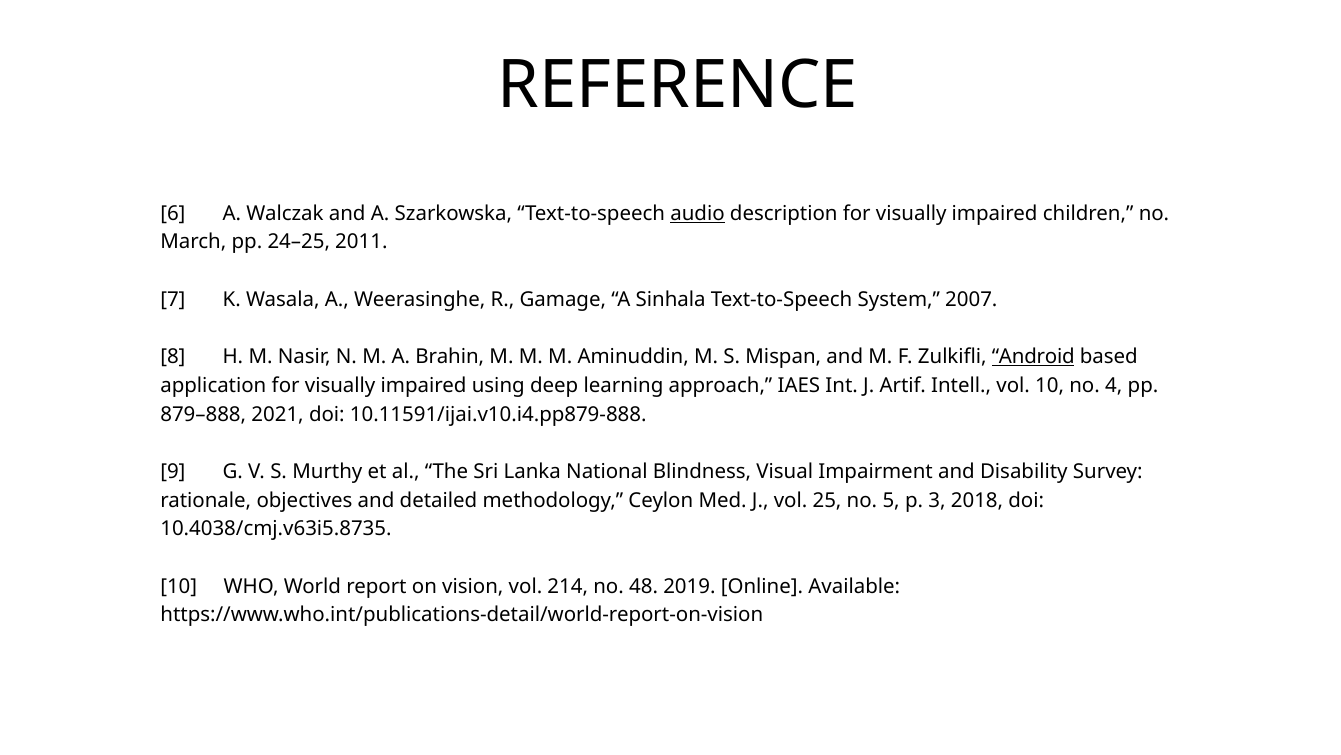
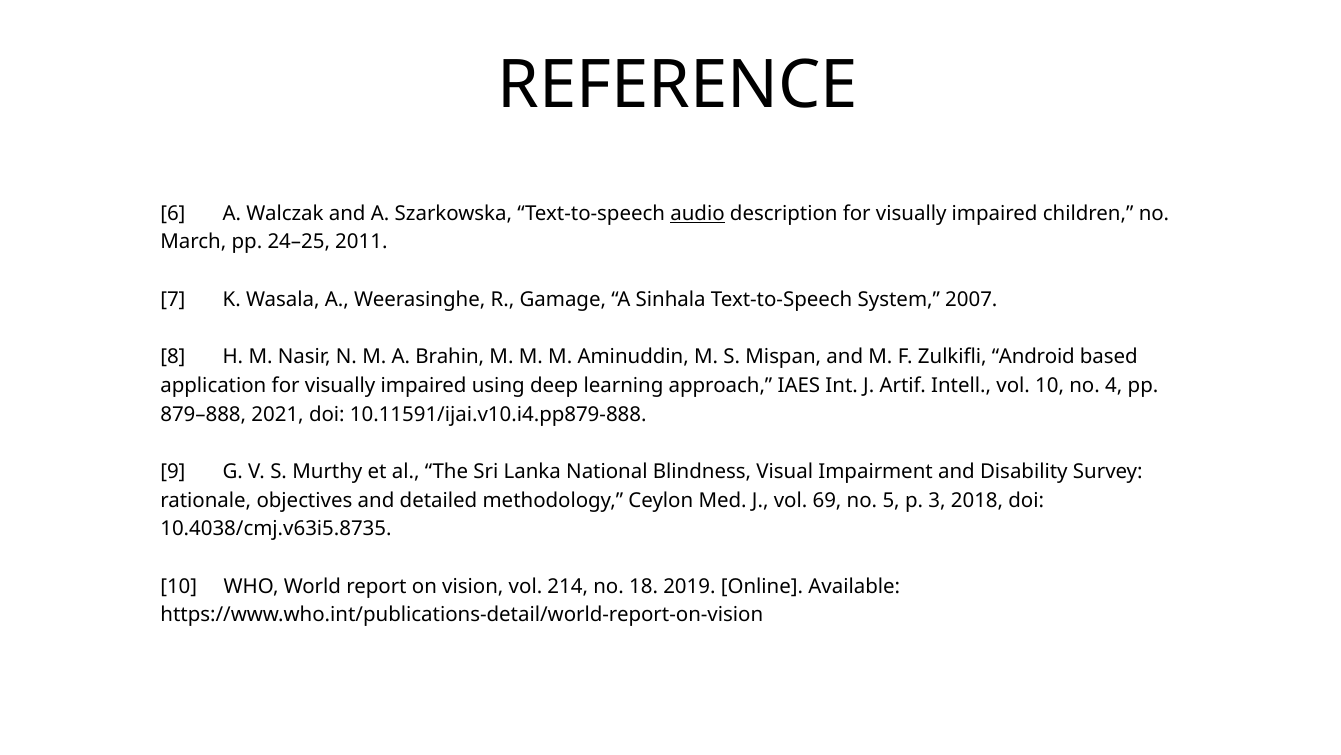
Android underline: present -> none
25: 25 -> 69
48: 48 -> 18
